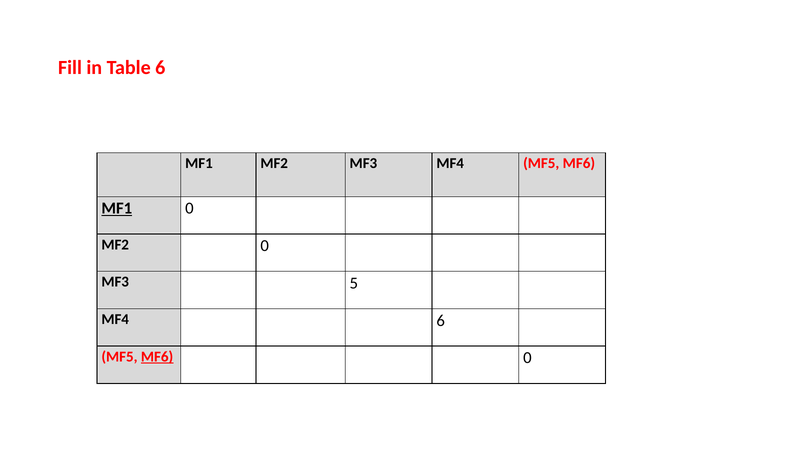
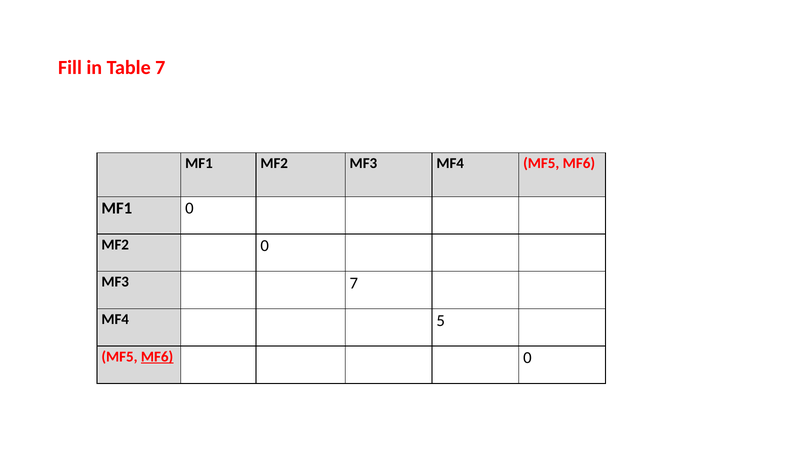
Table 6: 6 -> 7
MF1 at (117, 209) underline: present -> none
MF3 5: 5 -> 7
MF4 6: 6 -> 5
